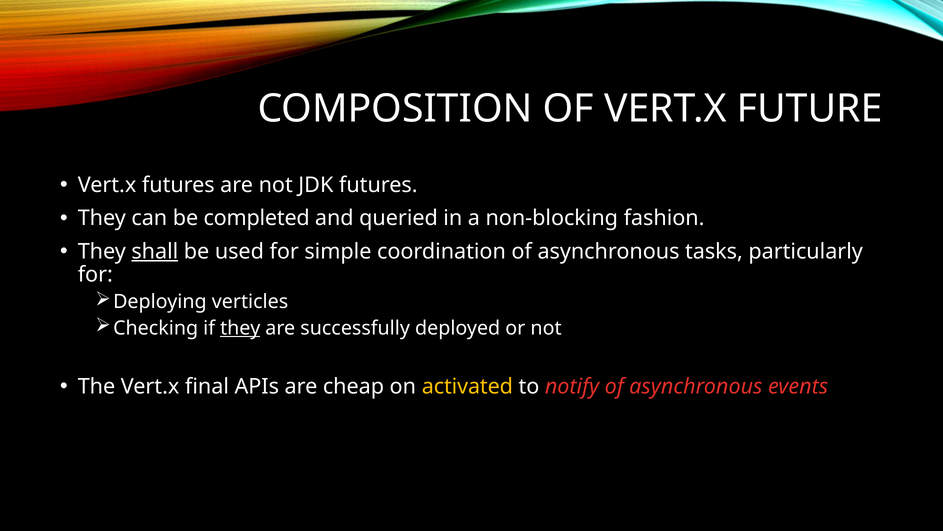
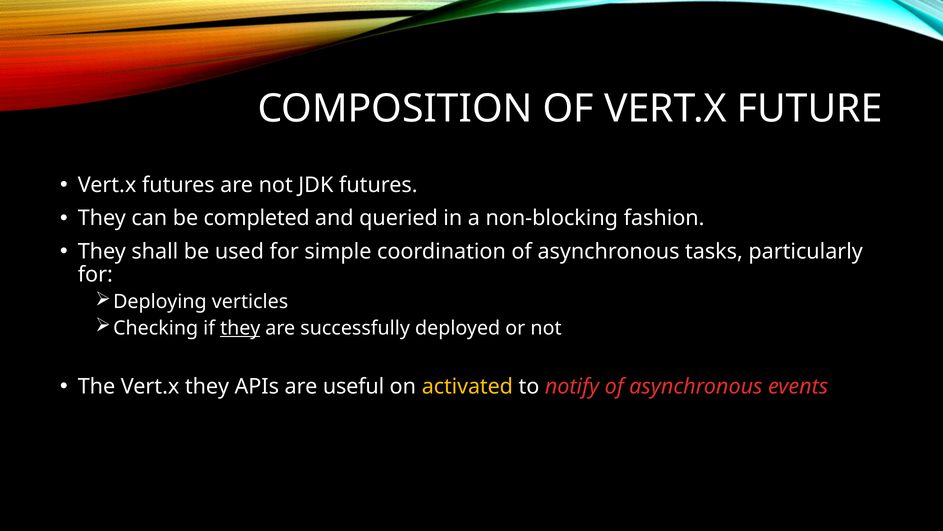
shall underline: present -> none
Vert.x final: final -> they
cheap: cheap -> useful
